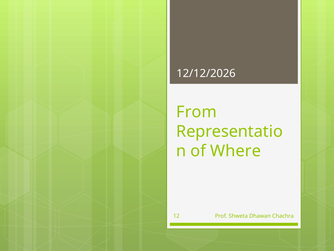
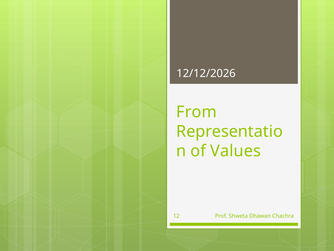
Where: Where -> Values
